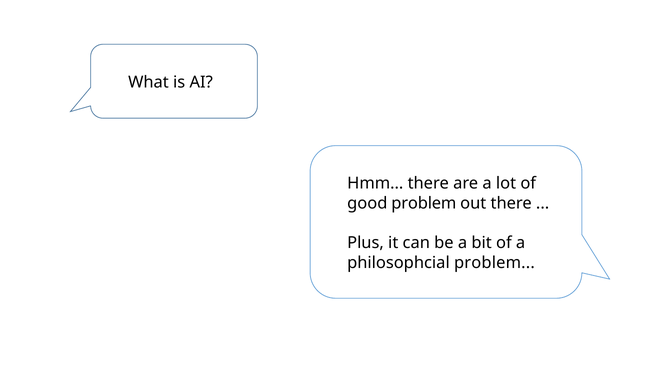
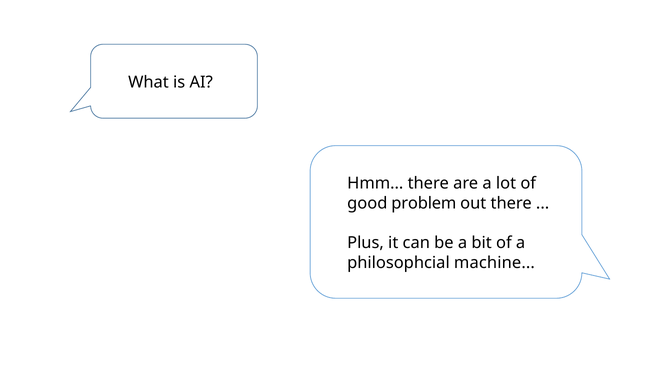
philosophcial problem: problem -> machine
